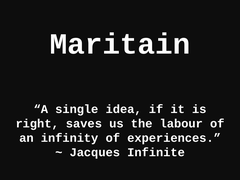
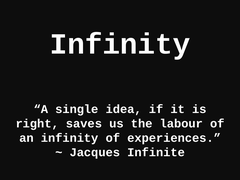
Maritain at (120, 44): Maritain -> Infinity
